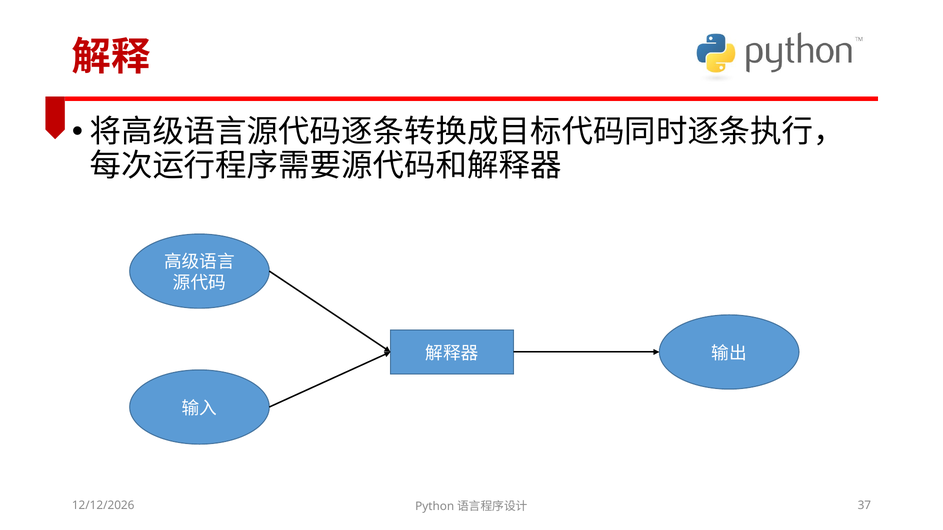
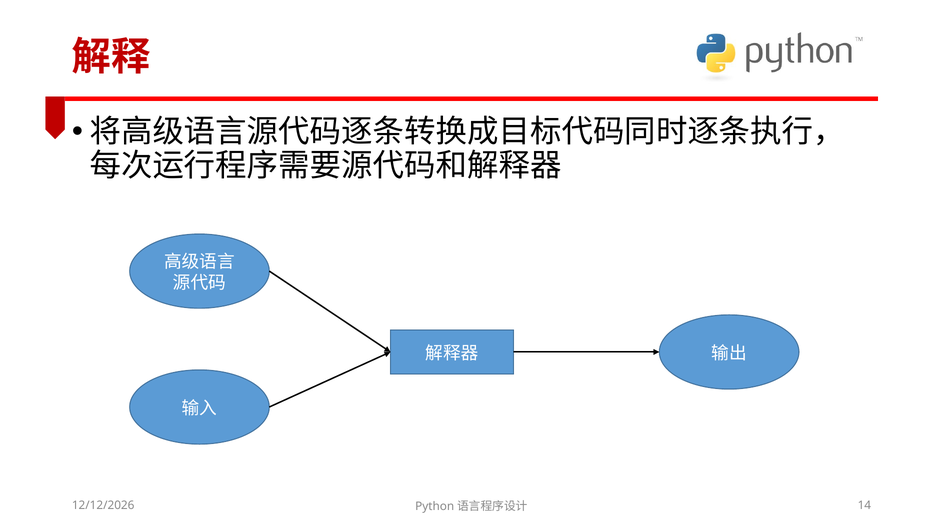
37: 37 -> 14
